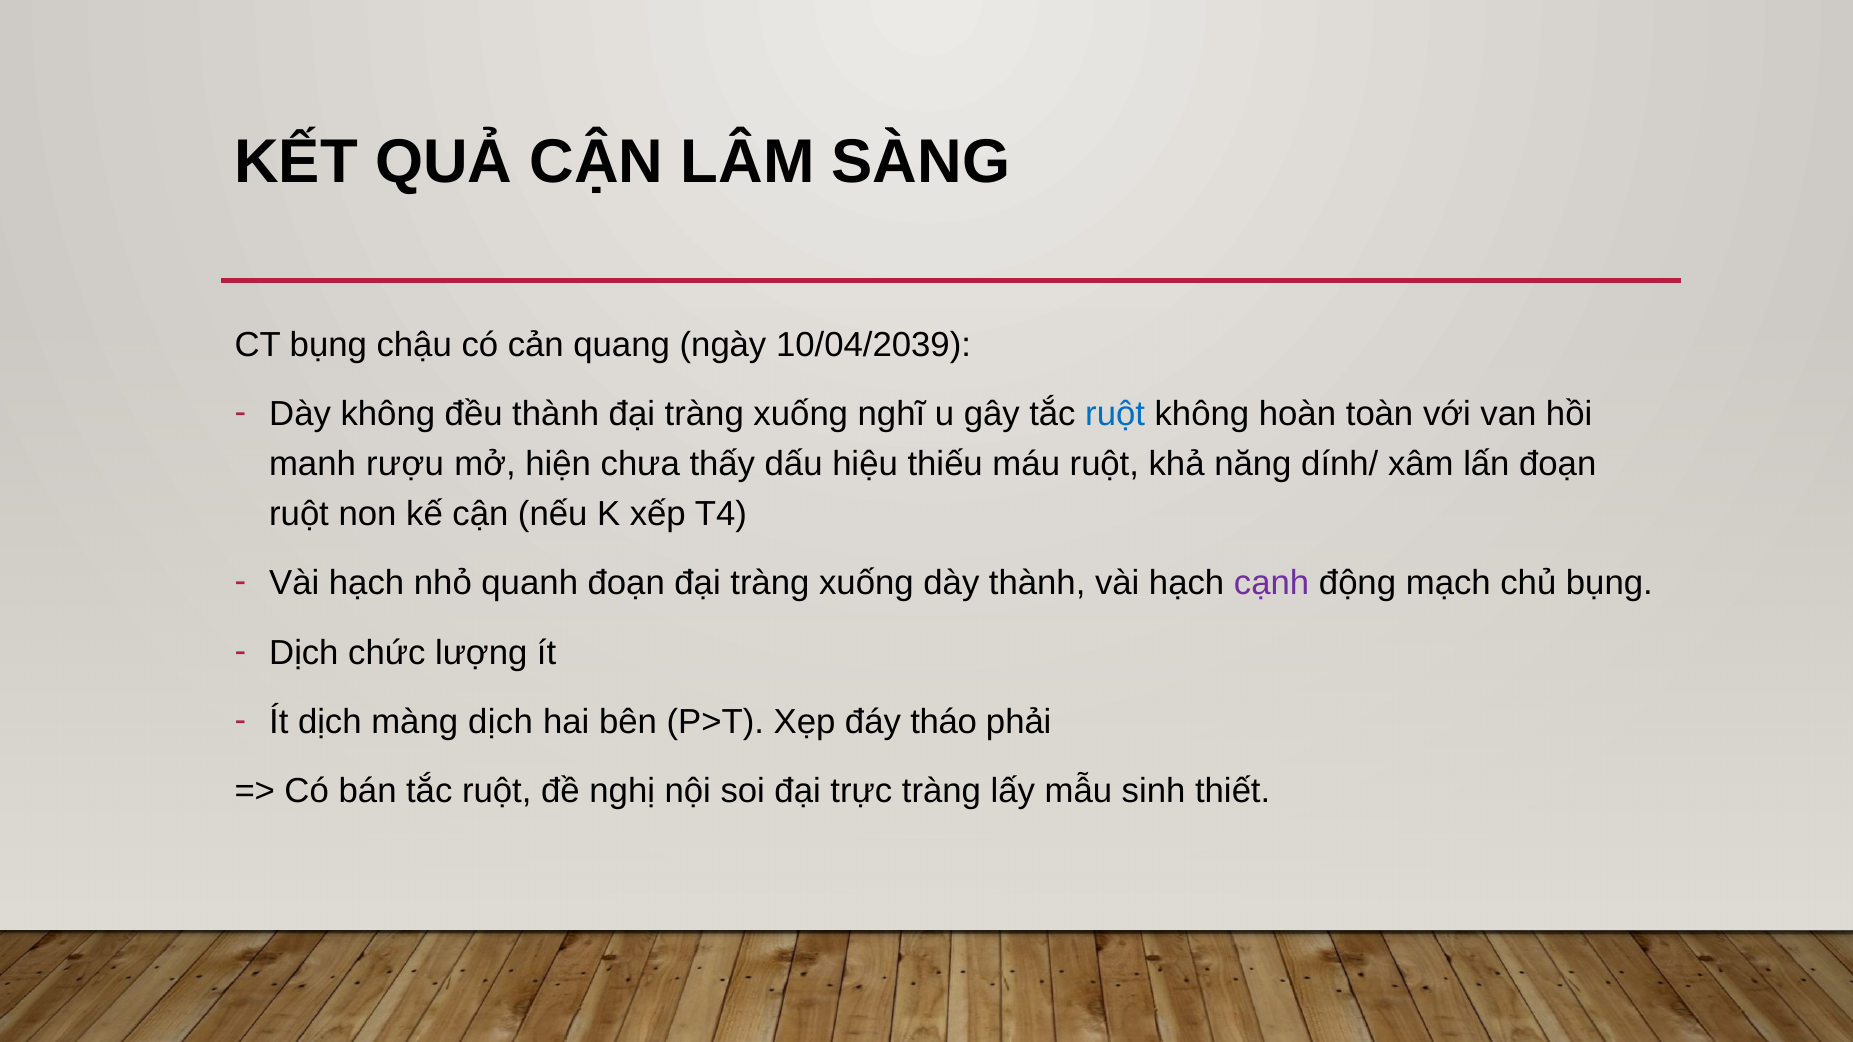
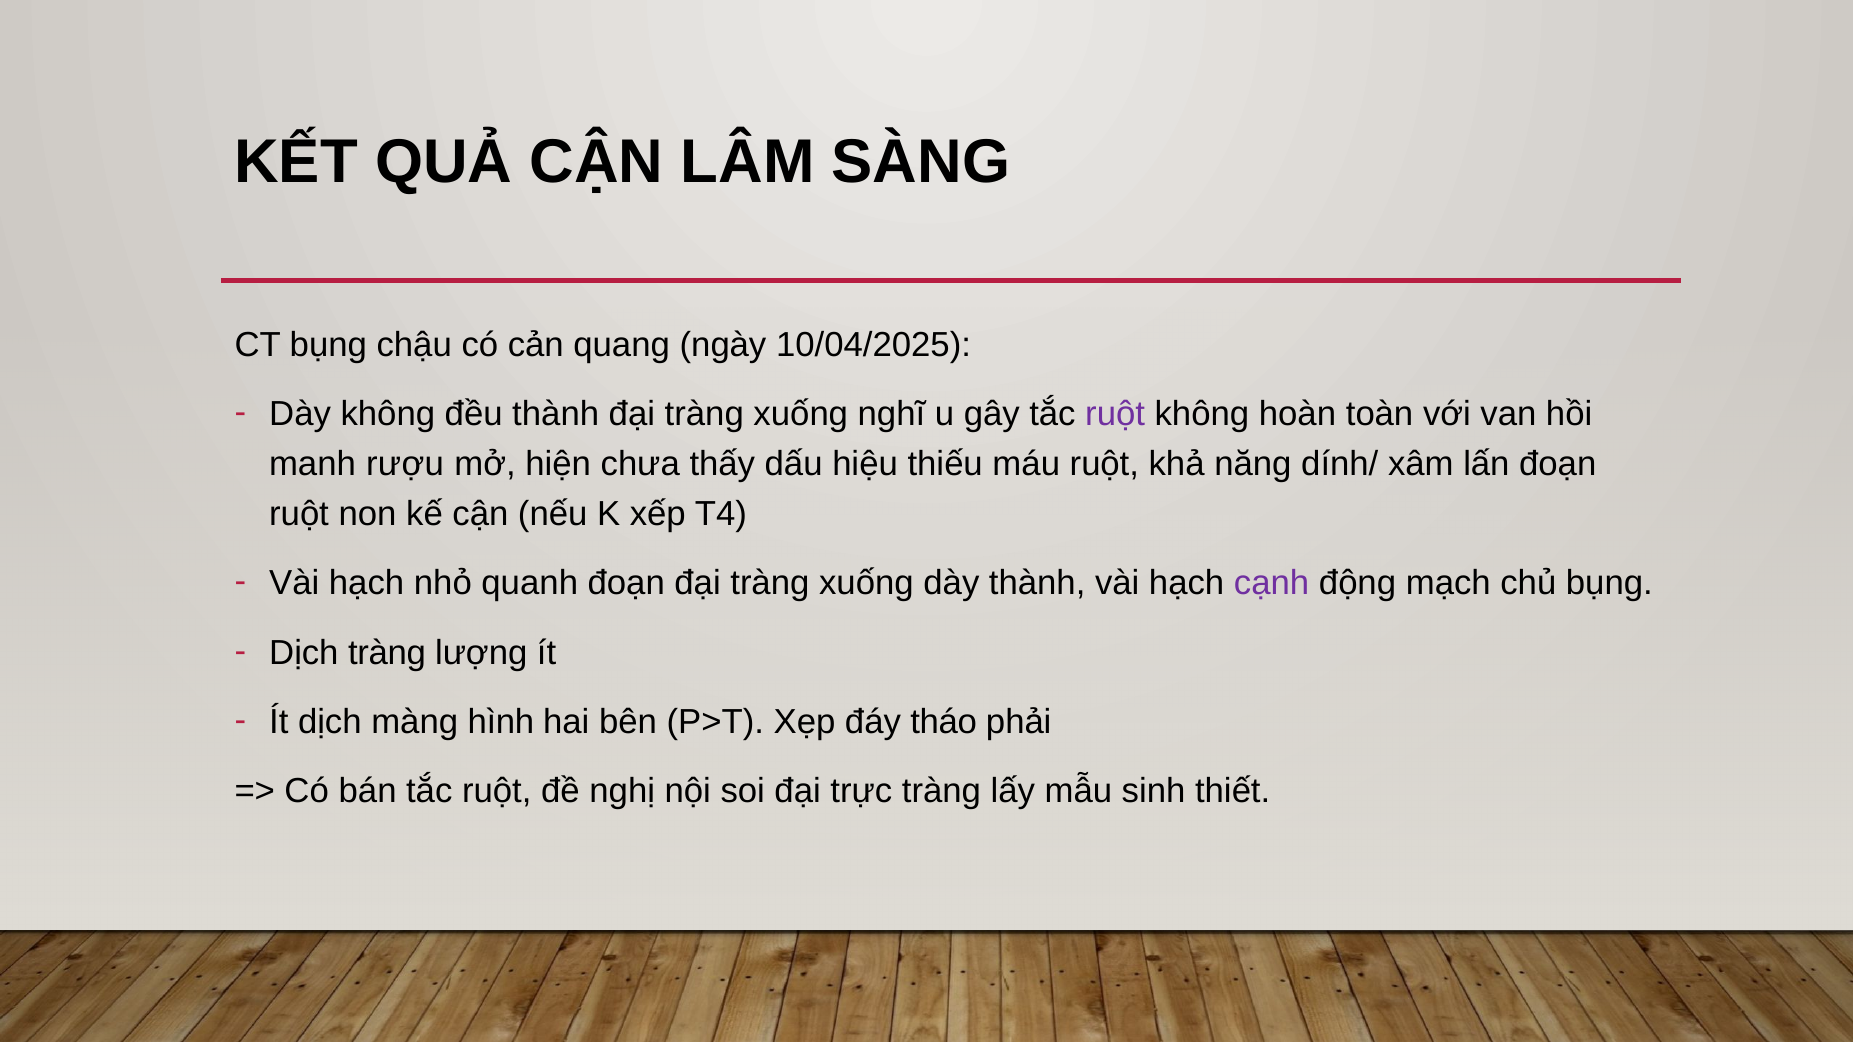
10/04/2039: 10/04/2039 -> 10/04/2025
ruột at (1115, 414) colour: blue -> purple
Dịch chức: chức -> tràng
màng dịch: dịch -> hình
